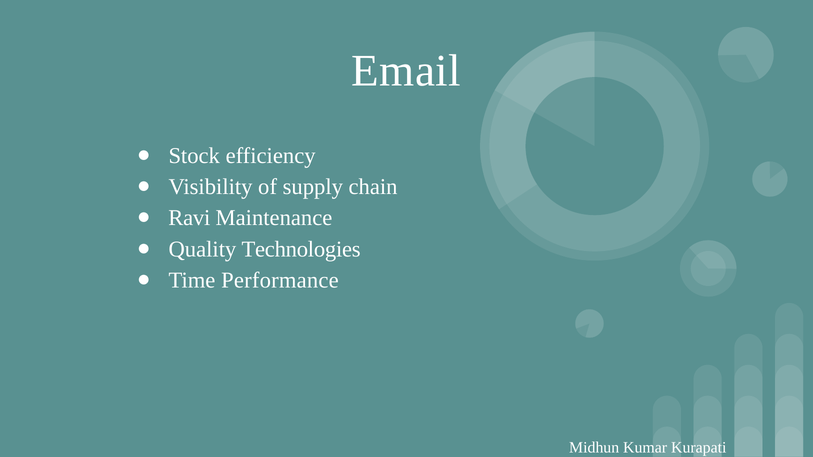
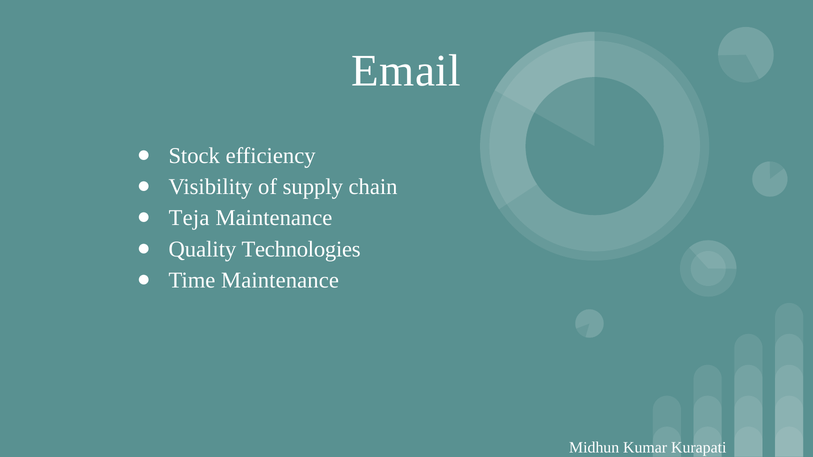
Ravi: Ravi -> Teja
Time Performance: Performance -> Maintenance
